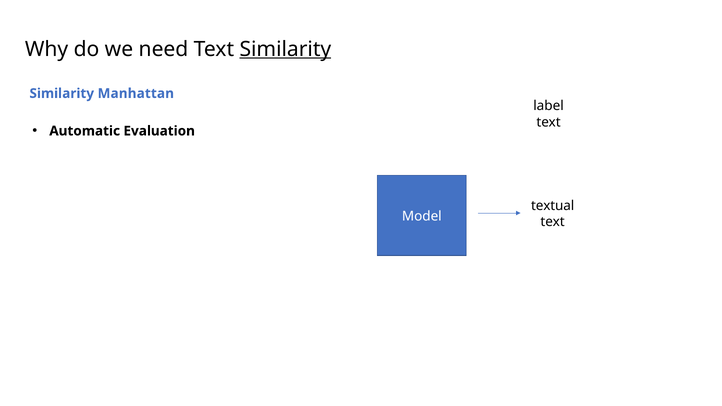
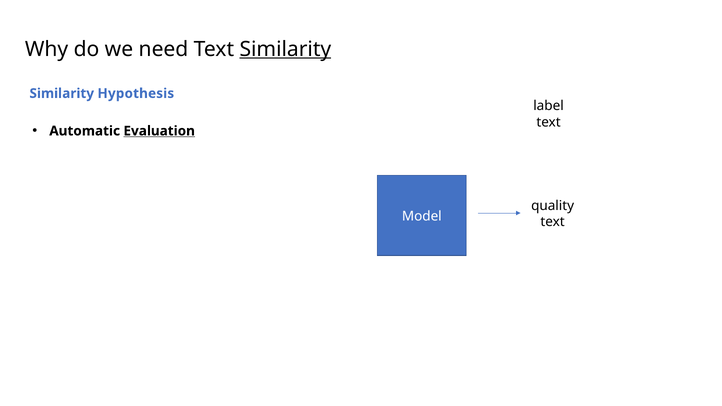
Manhattan: Manhattan -> Hypothesis
Evaluation underline: none -> present
textual: textual -> quality
